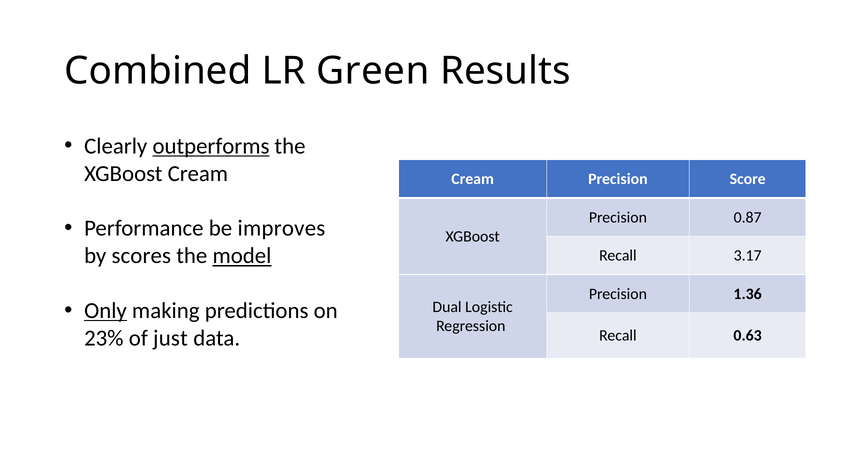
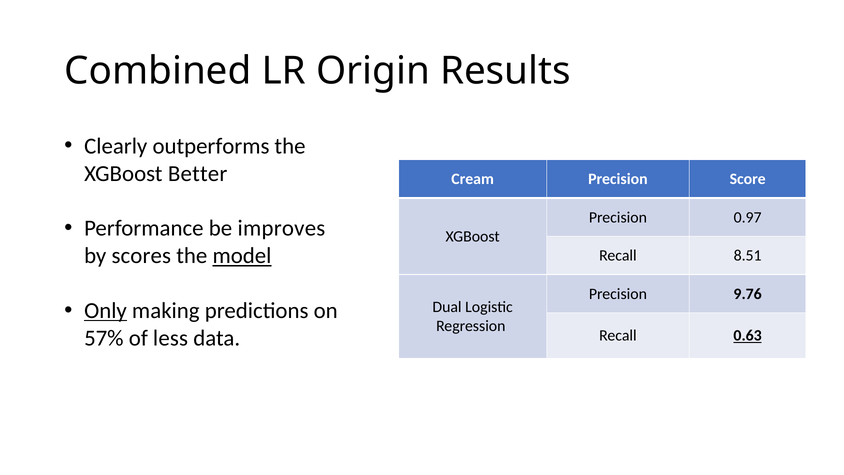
Green: Green -> Origin
outperforms underline: present -> none
XGBoost Cream: Cream -> Better
0.87: 0.87 -> 0.97
3.17: 3.17 -> 8.51
1.36: 1.36 -> 9.76
23%: 23% -> 57%
just: just -> less
0.63 underline: none -> present
